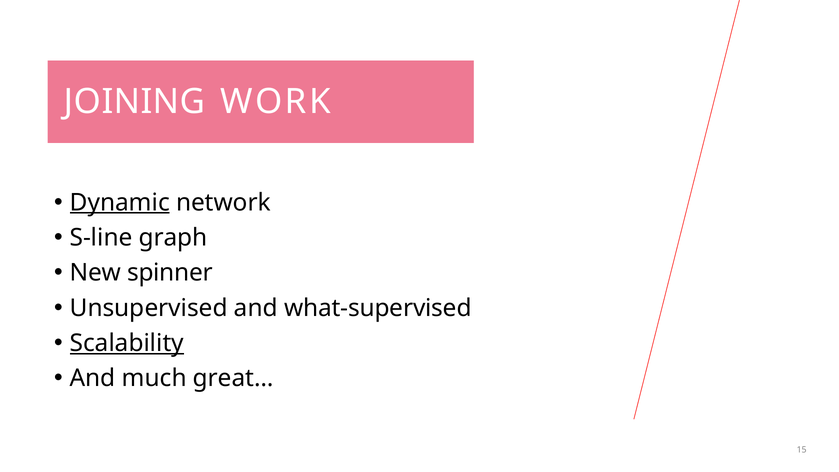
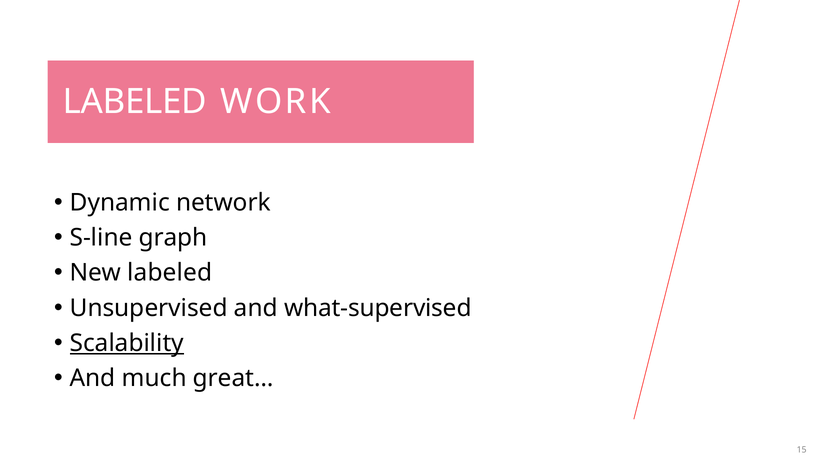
JOINING at (135, 102): JOINING -> LABELED
Dynamic underline: present -> none
New spinner: spinner -> labeled
